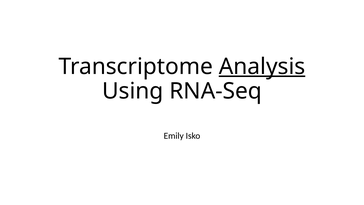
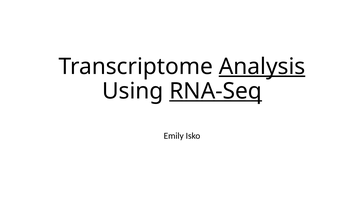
RNA-Seq underline: none -> present
